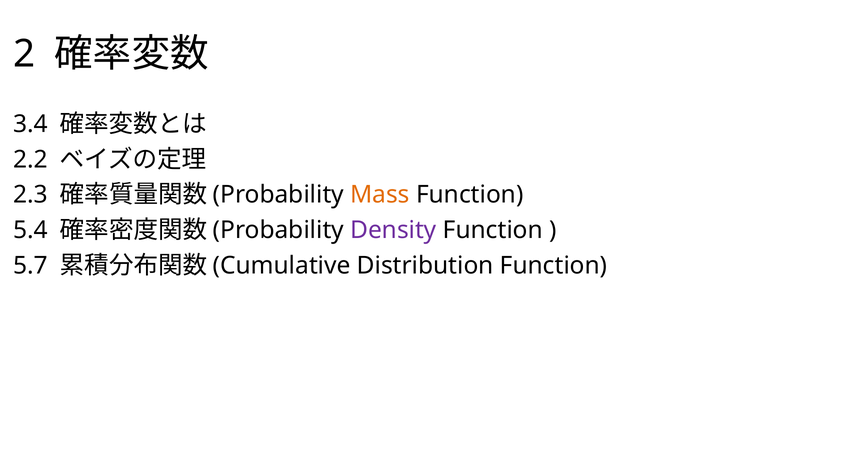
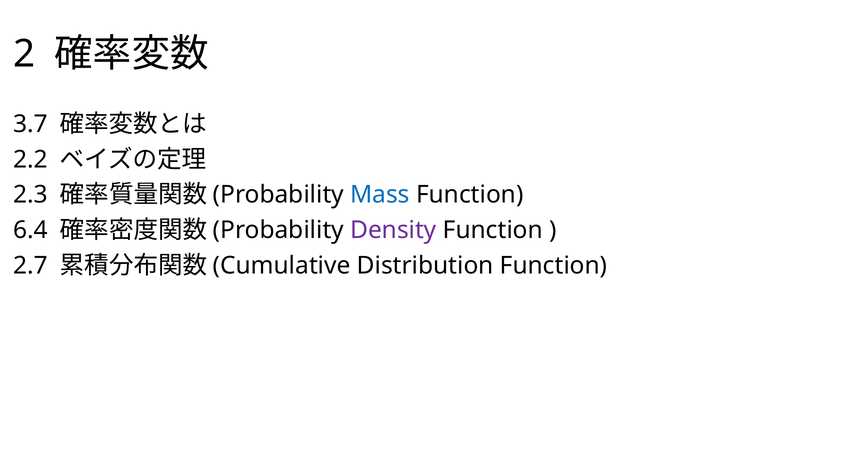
3.4: 3.4 -> 3.7
Mass colour: orange -> blue
5.4: 5.4 -> 6.4
5.7: 5.7 -> 2.7
